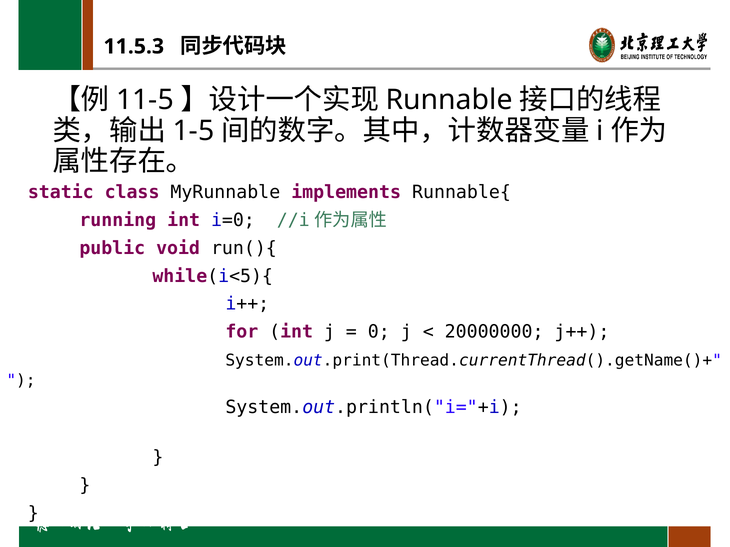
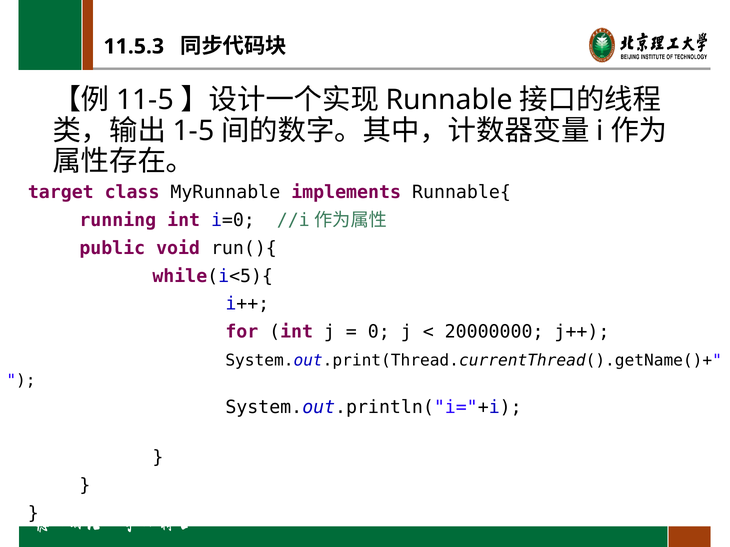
static: static -> target
